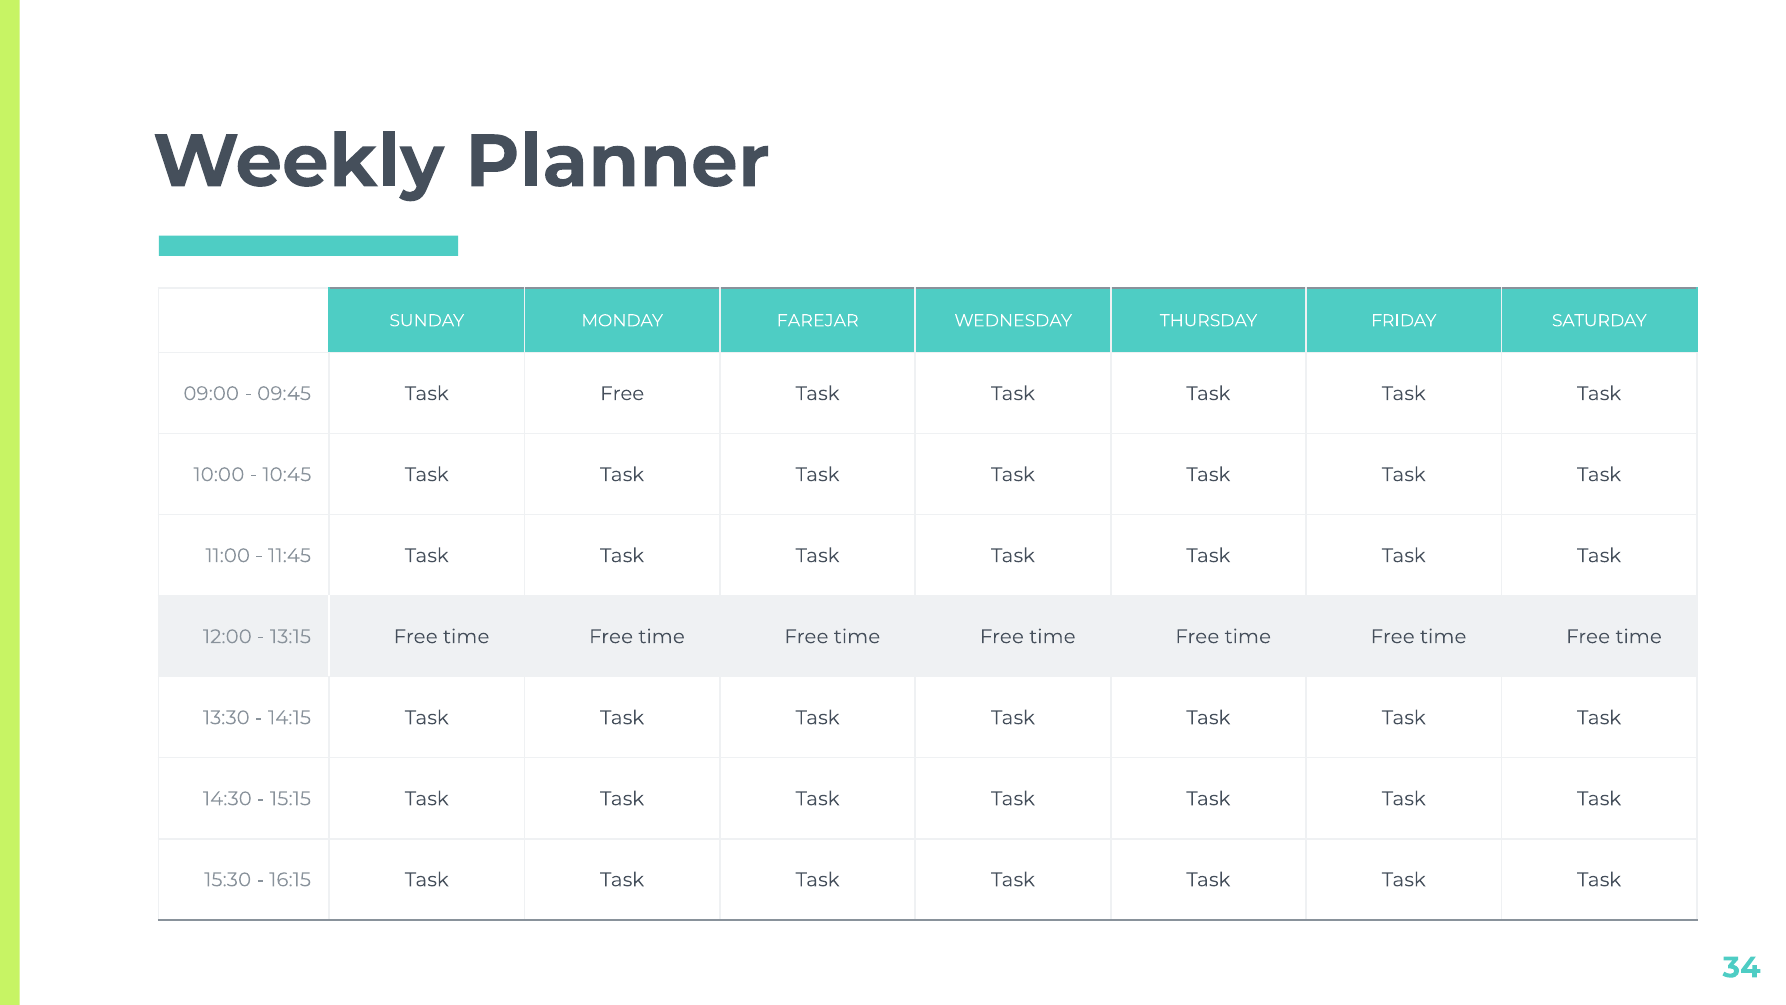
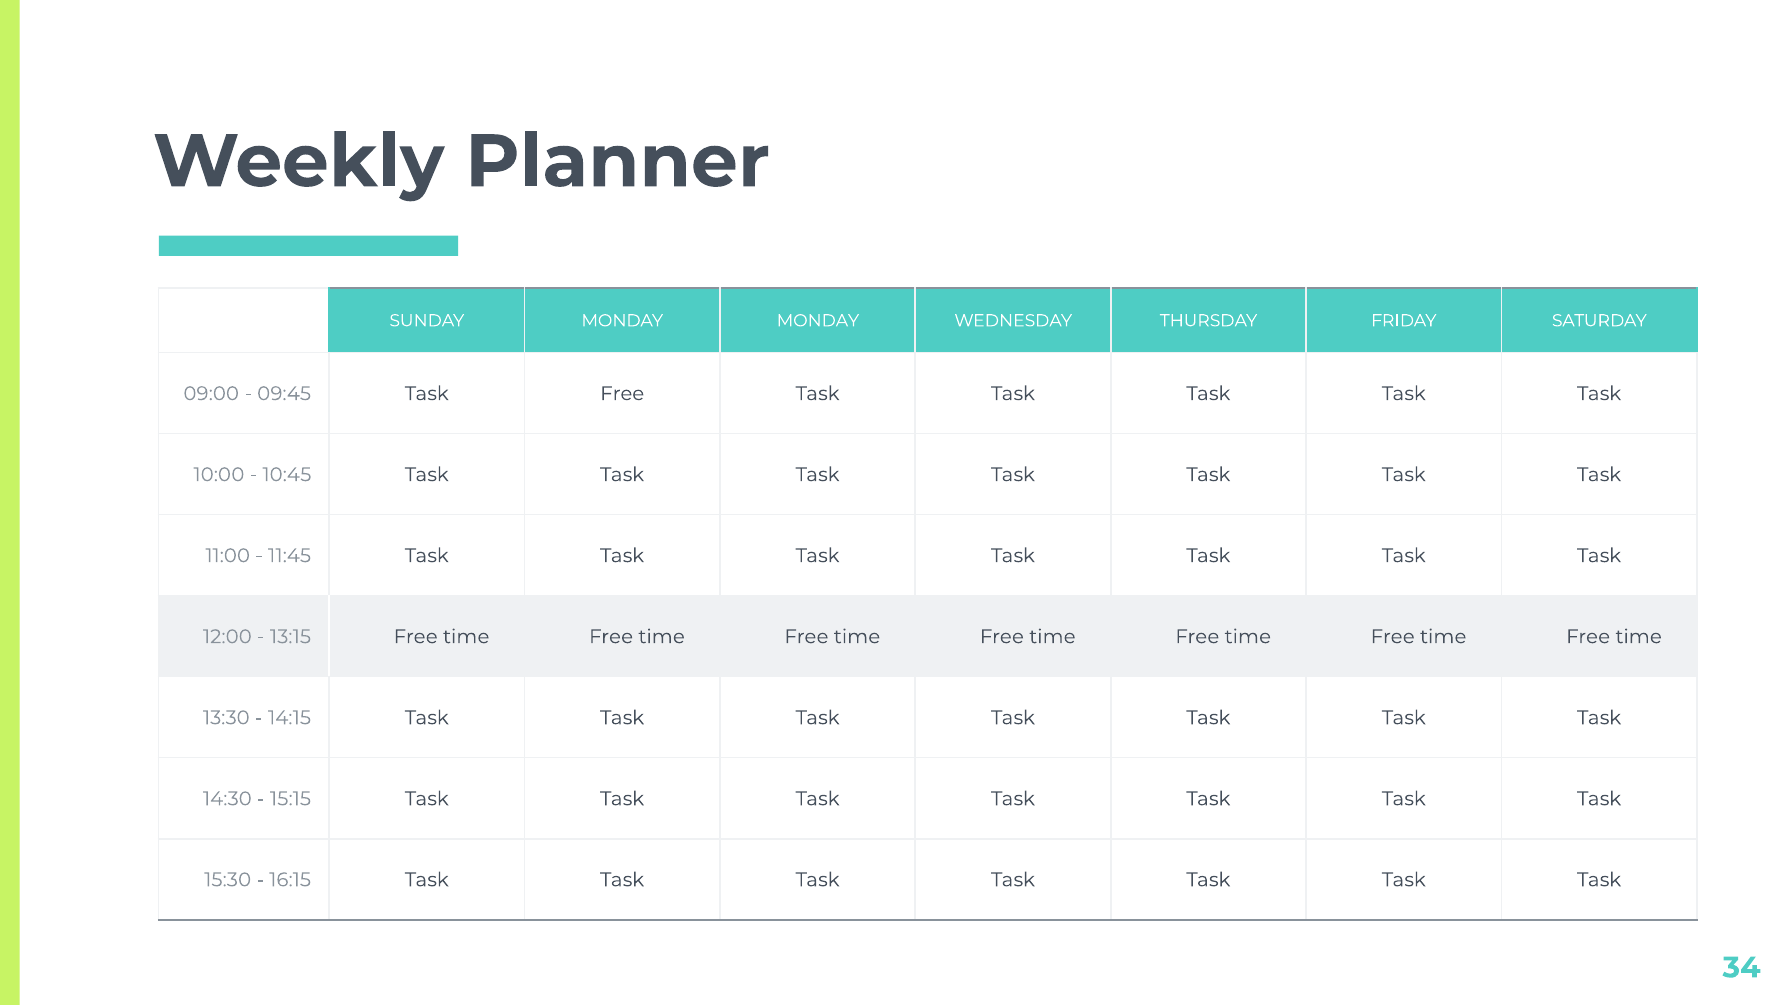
MONDAY FAREJAR: FAREJAR -> MONDAY
